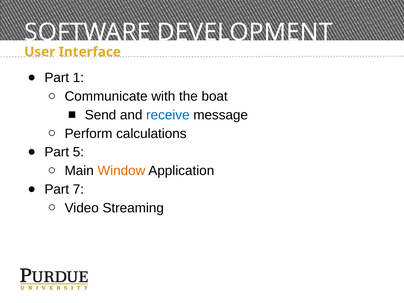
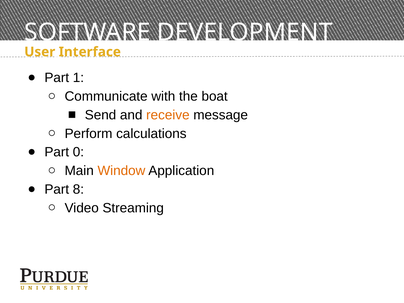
receive colour: blue -> orange
5: 5 -> 0
7: 7 -> 8
